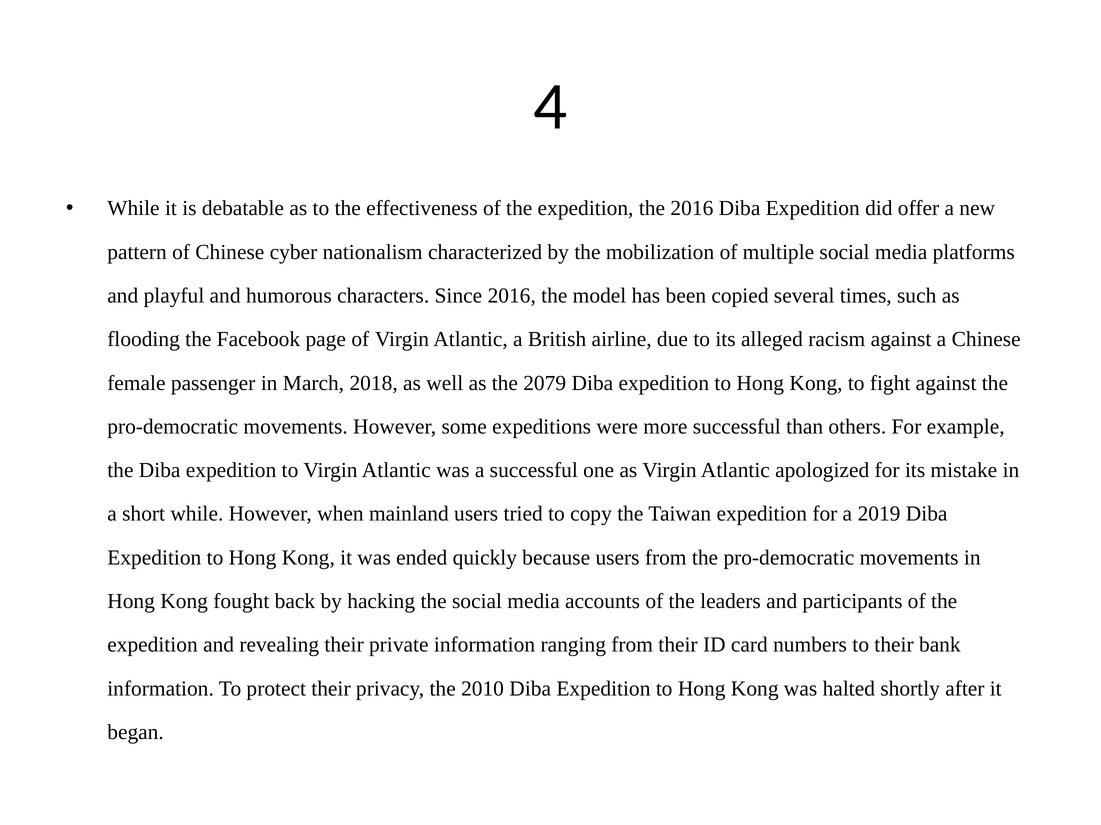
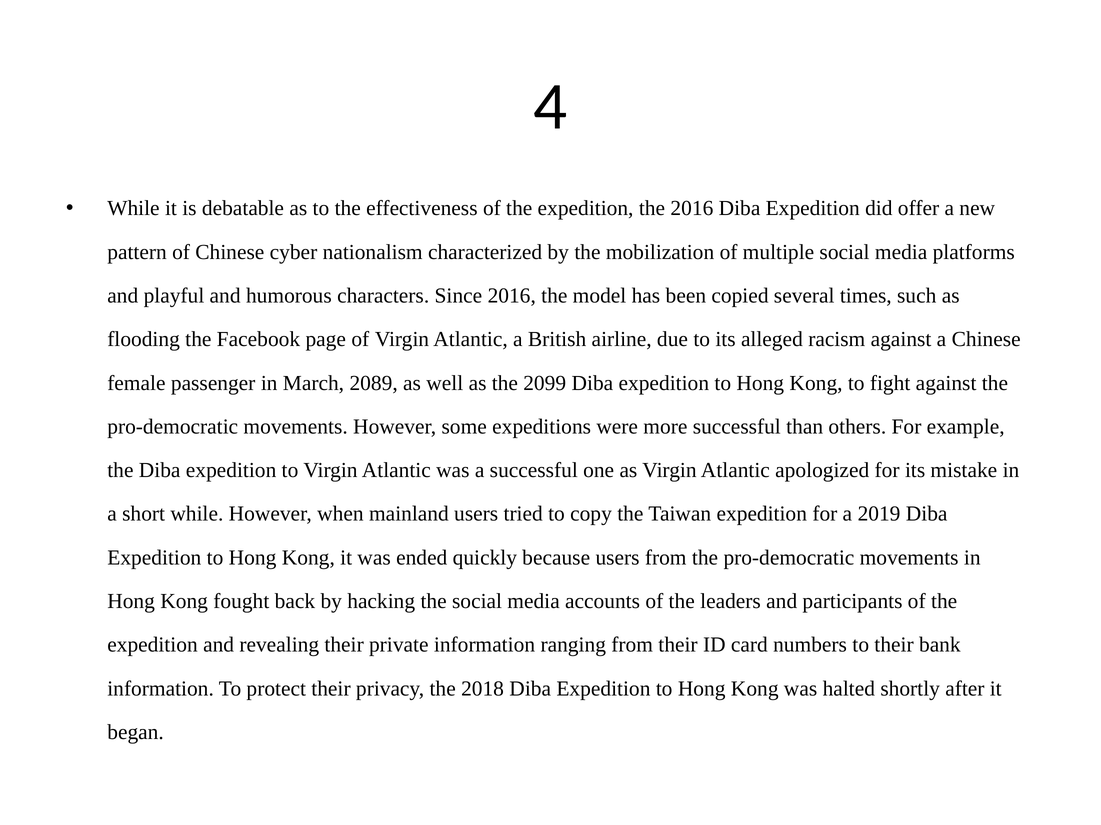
2018: 2018 -> 2089
2079: 2079 -> 2099
2010: 2010 -> 2018
